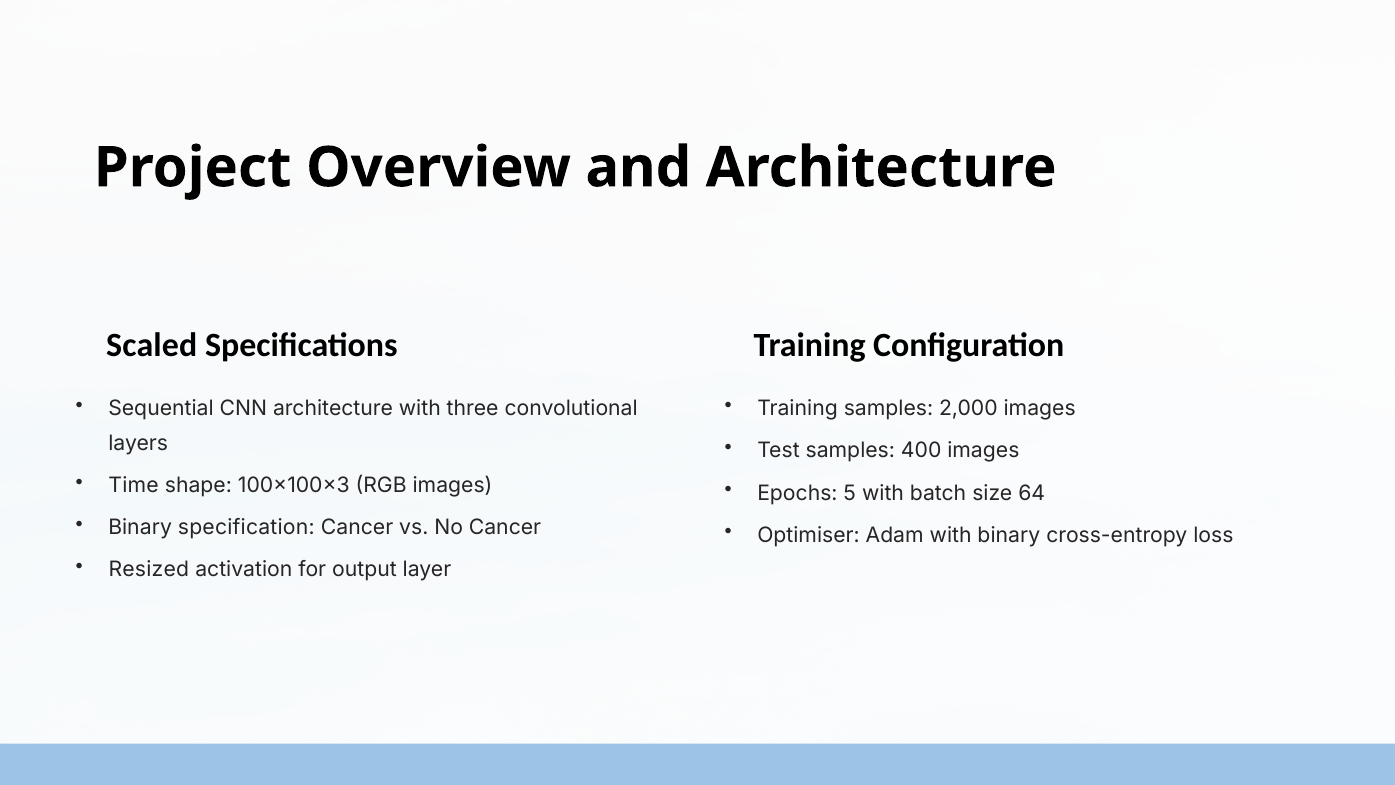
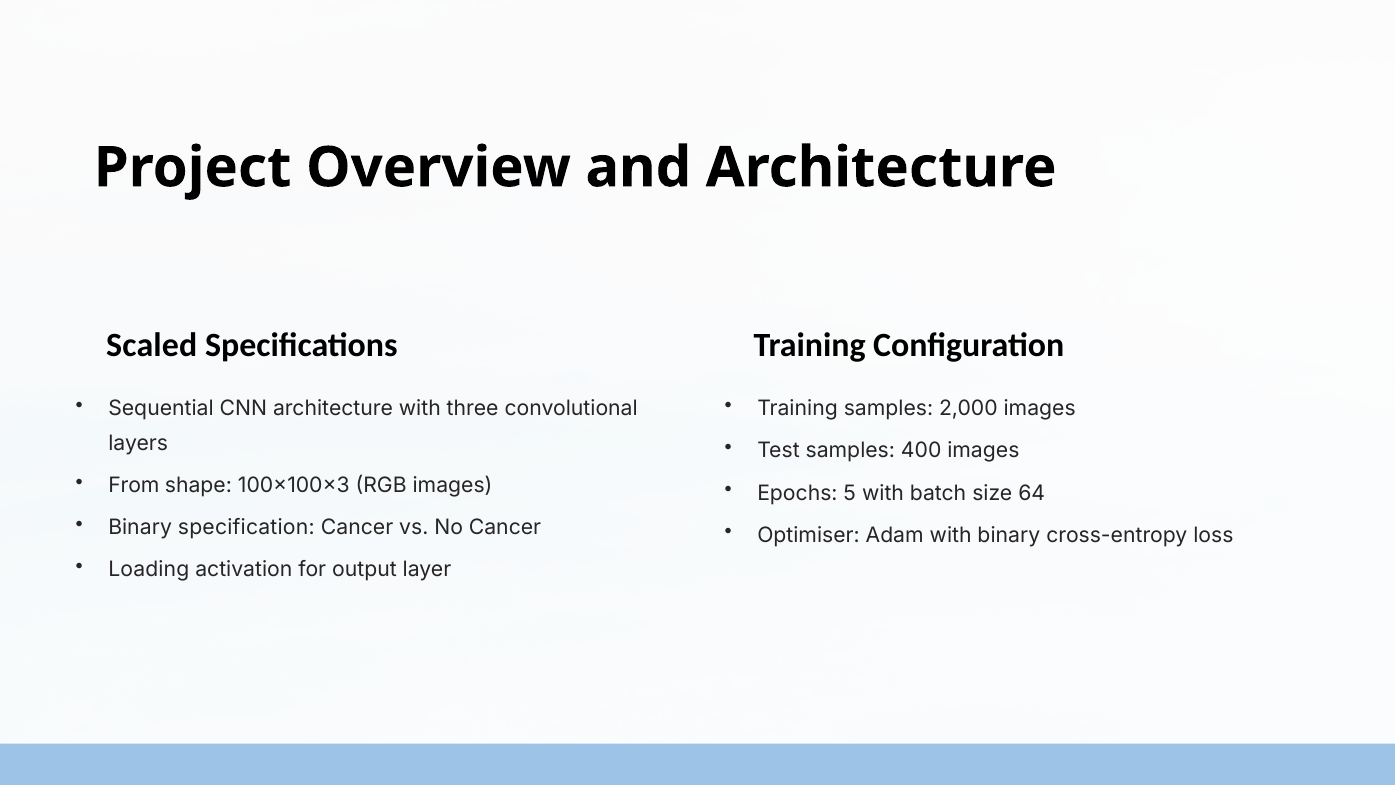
Time: Time -> From
Resized: Resized -> Loading
